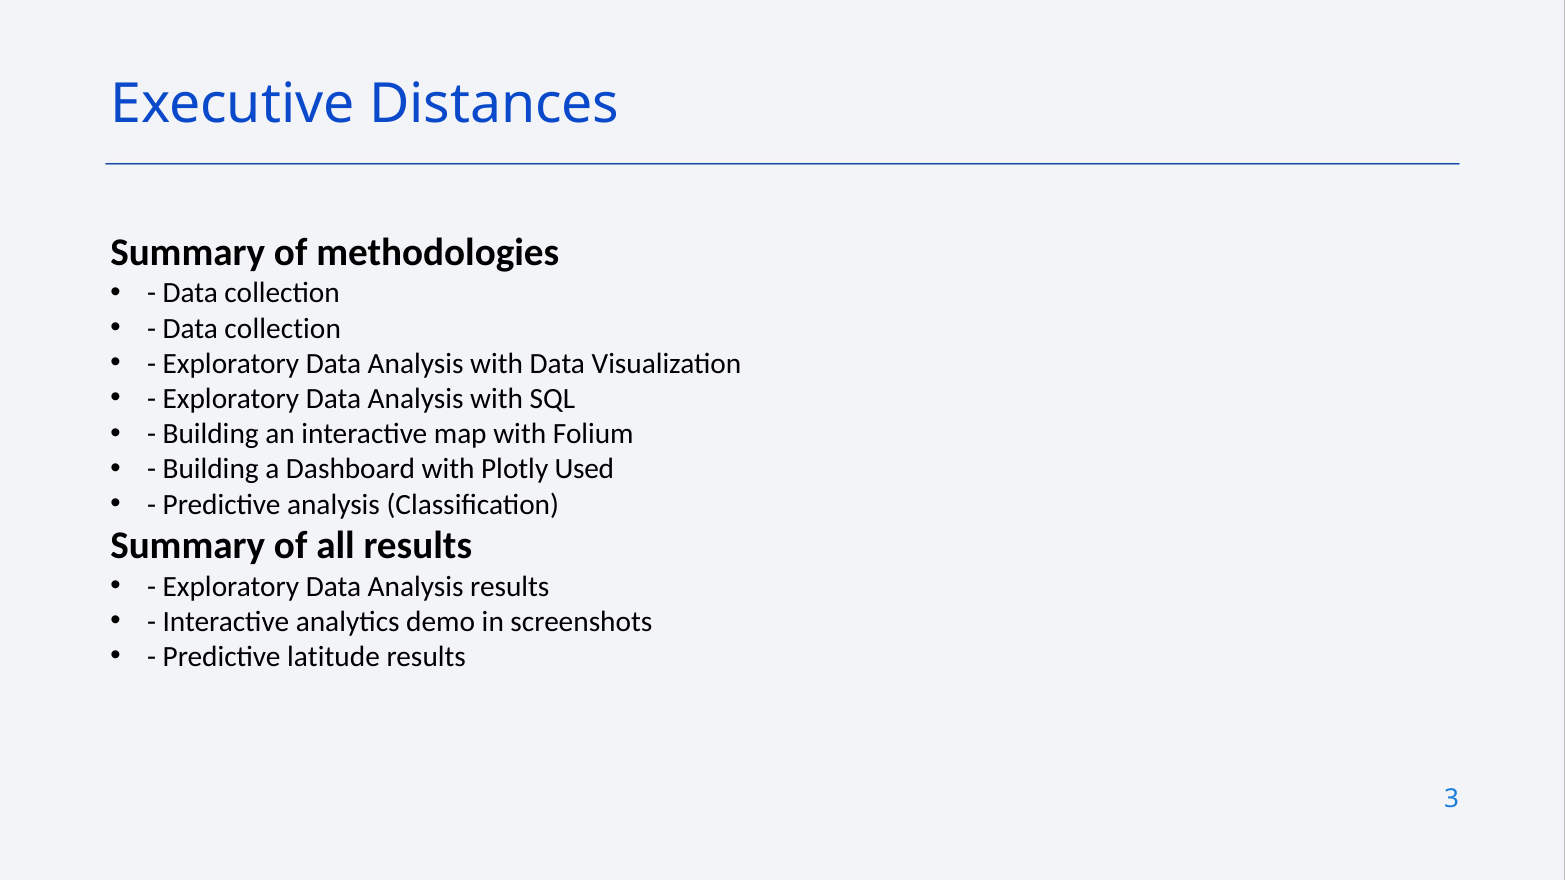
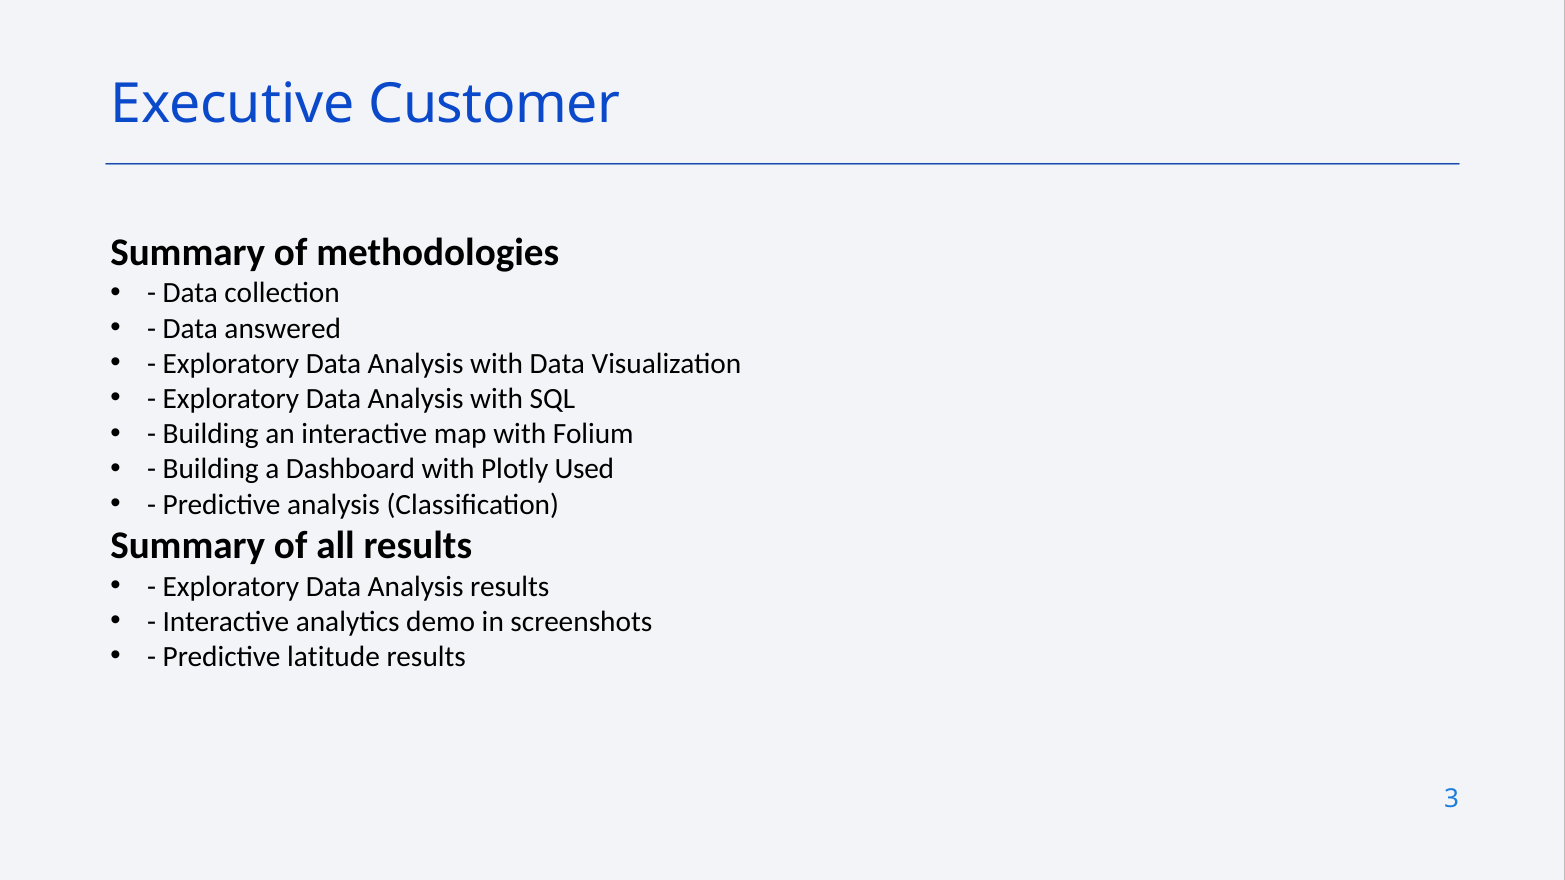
Distances: Distances -> Customer
collection at (283, 328): collection -> answered
